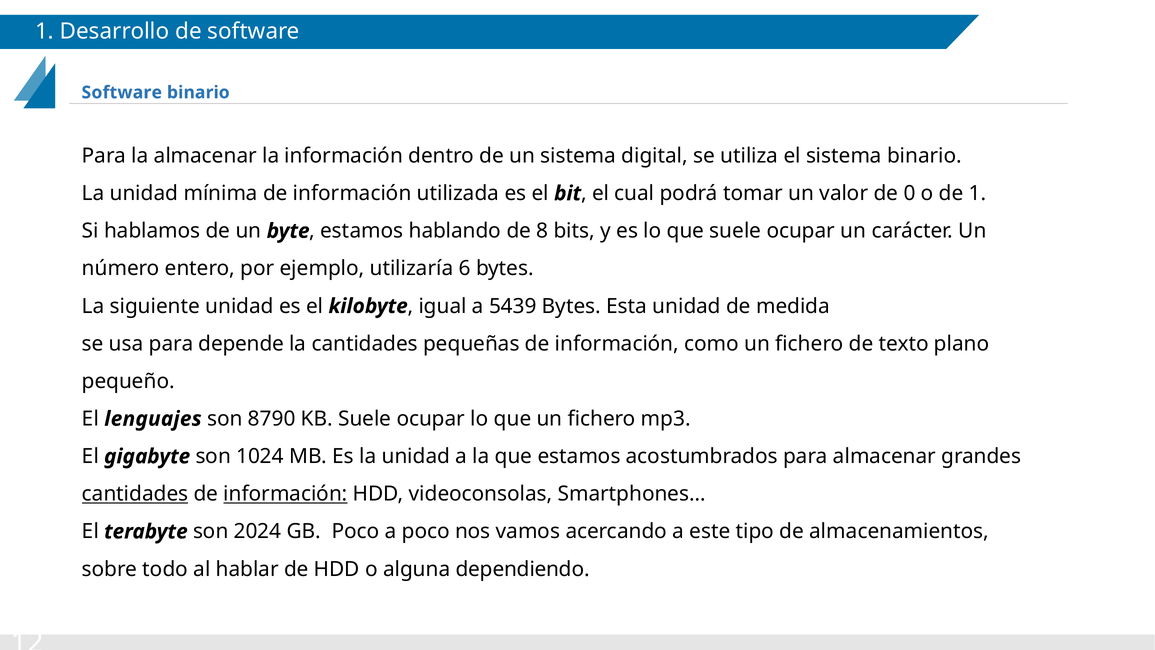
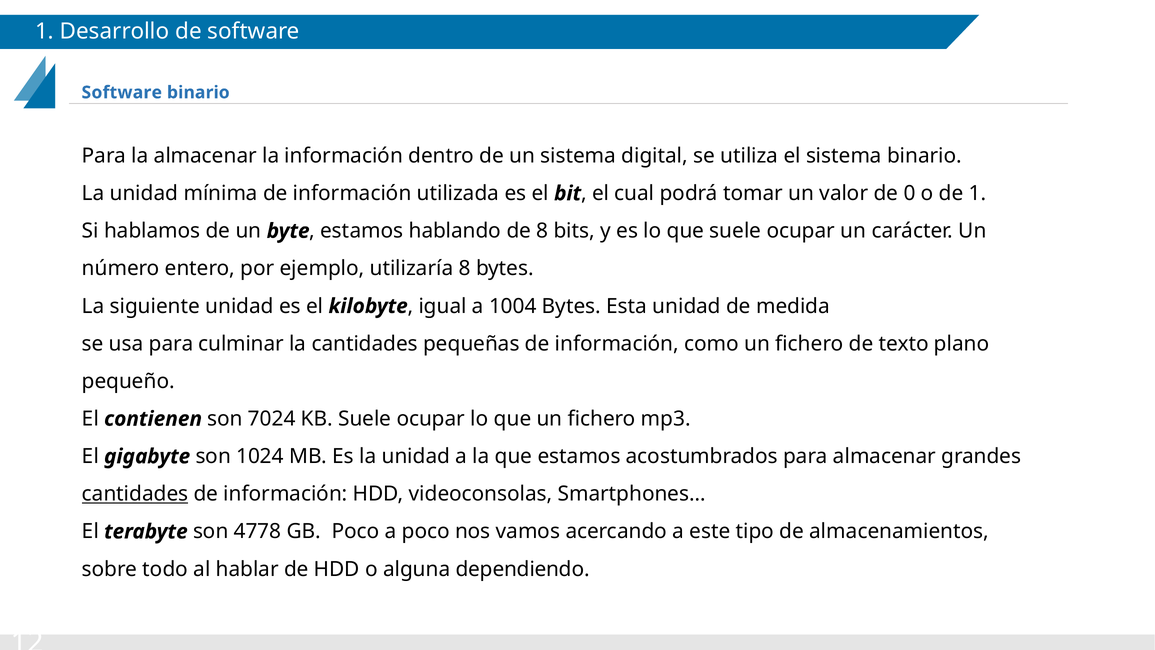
utilizaría 6: 6 -> 8
5439: 5439 -> 1004
depende: depende -> culminar
lenguajes: lenguajes -> contienen
8790: 8790 -> 7024
información at (286, 494) underline: present -> none
2024: 2024 -> 4778
